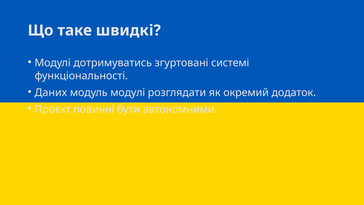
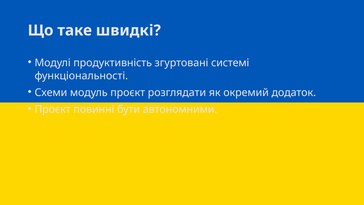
дотримуватись: дотримуватись -> продуктивність
Даних: Даних -> Схеми
модуль модулі: модулі -> проєкт
